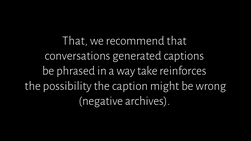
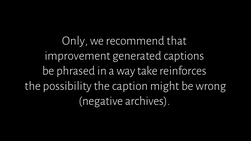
That at (75, 41): That -> Only
conversations: conversations -> improvement
